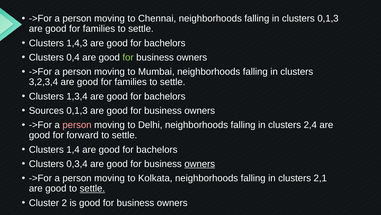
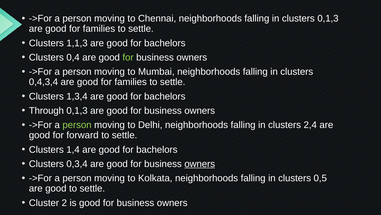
1,4,3: 1,4,3 -> 1,1,3
3,2,3,4: 3,2,3,4 -> 0,4,3,4
Sources: Sources -> Through
person at (77, 125) colour: pink -> light green
2,1: 2,1 -> 0,5
settle at (92, 188) underline: present -> none
